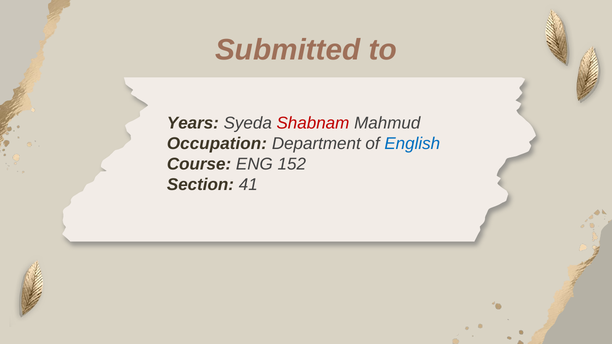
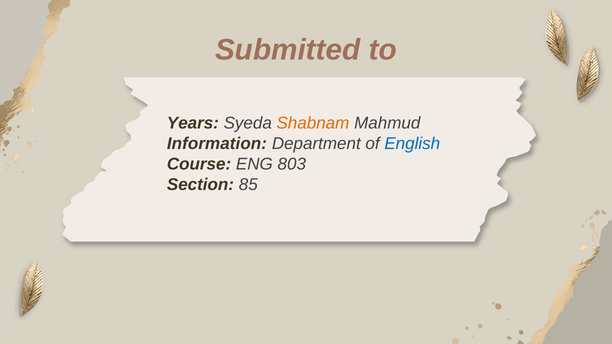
Shabnam colour: red -> orange
Occupation: Occupation -> Information
152: 152 -> 803
41: 41 -> 85
